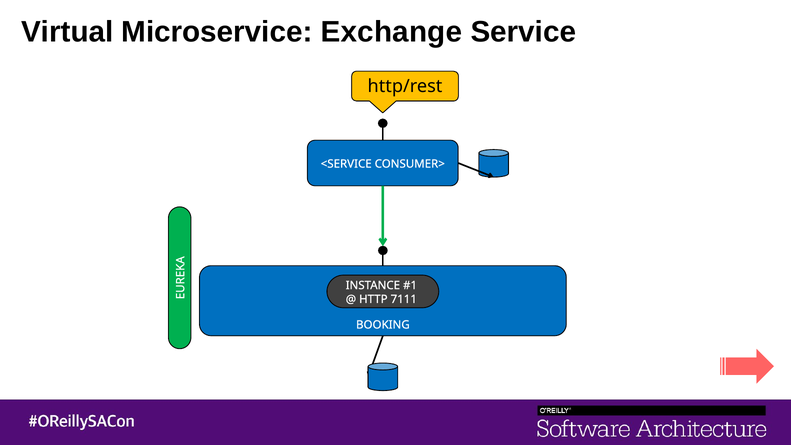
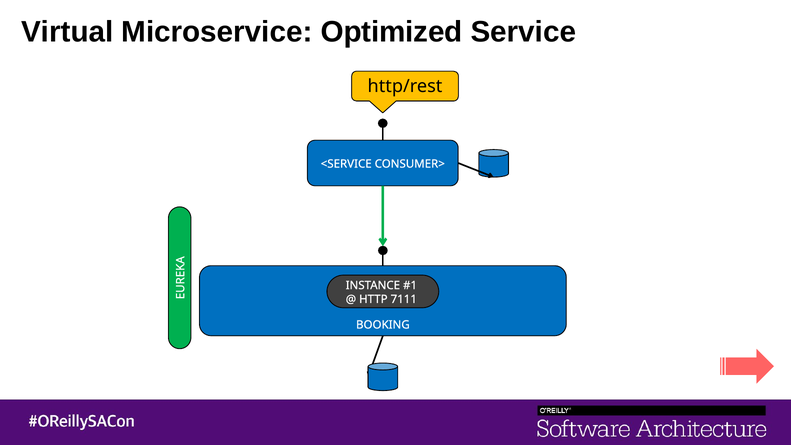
Exchange: Exchange -> Optimized
